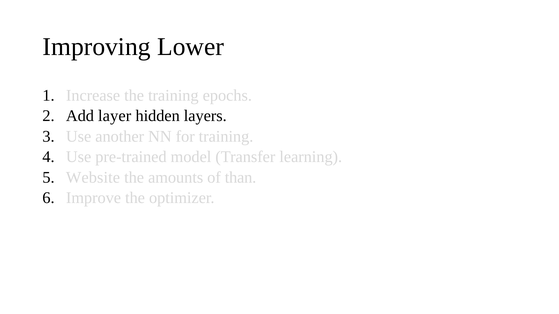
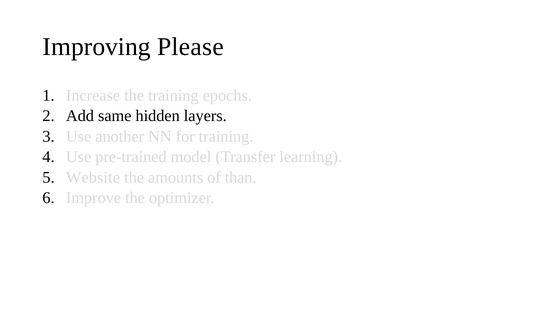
Lower: Lower -> Please
layer: layer -> same
